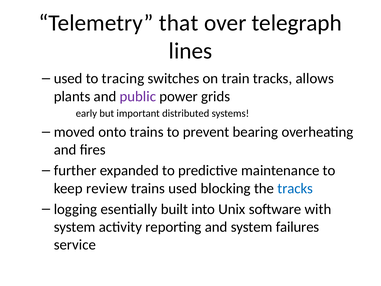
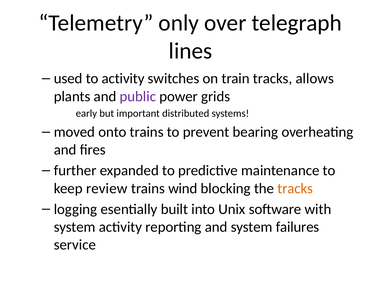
that: that -> only
to tracing: tracing -> activity
trains used: used -> wind
tracks at (295, 188) colour: blue -> orange
